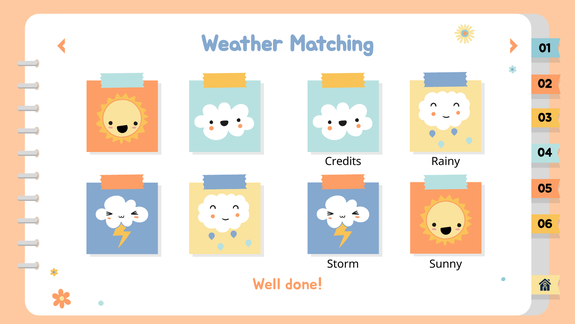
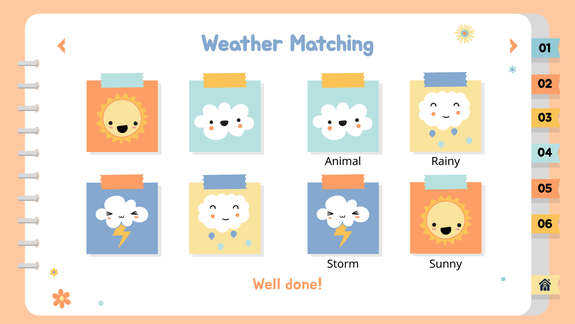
Credits: Credits -> Animal
